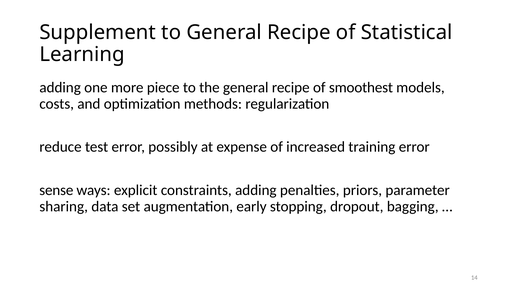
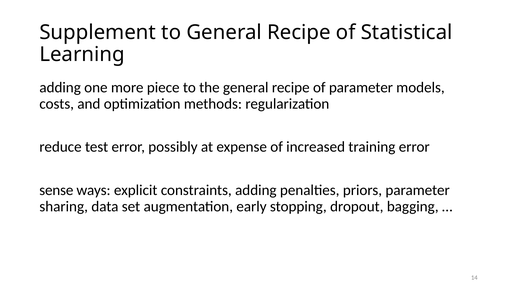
of smoothest: smoothest -> parameter
